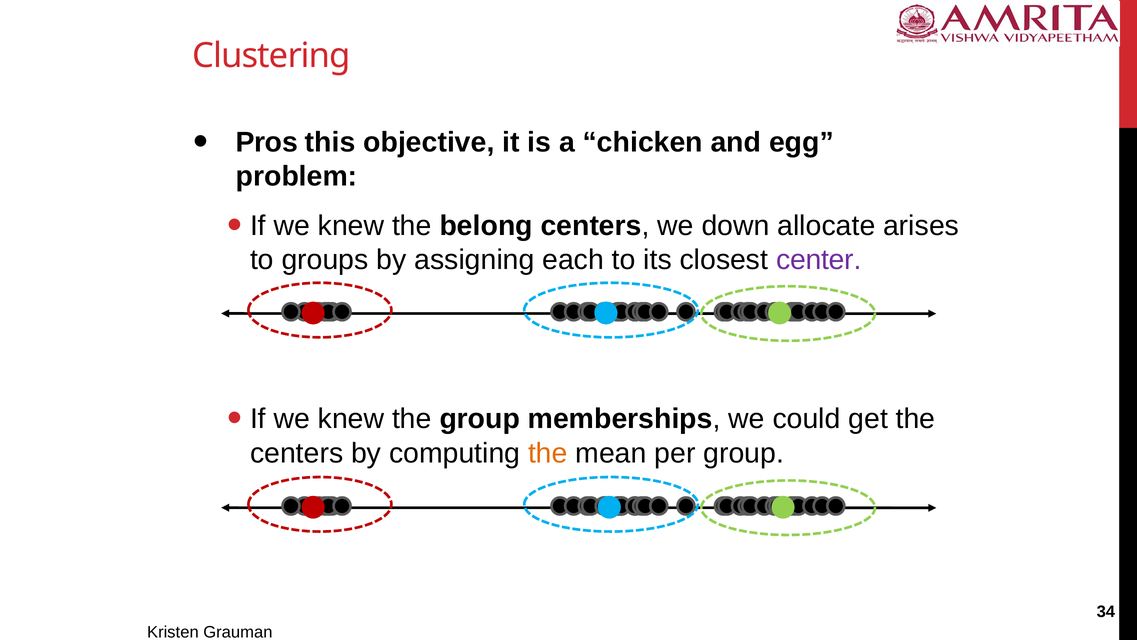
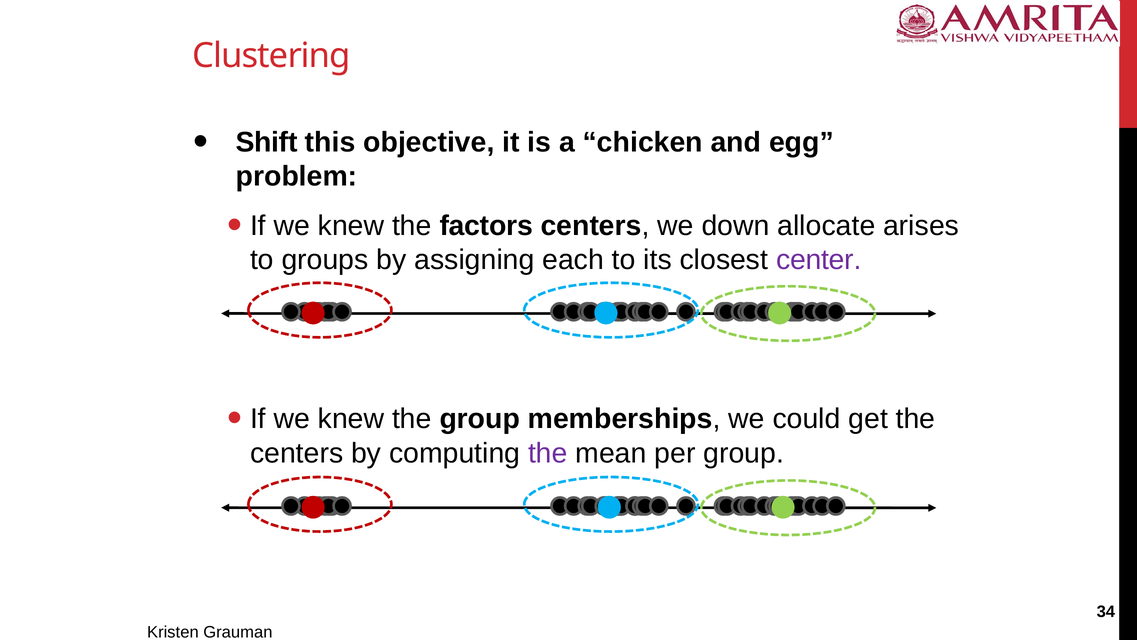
Pros: Pros -> Shift
belong: belong -> factors
the at (548, 453) colour: orange -> purple
